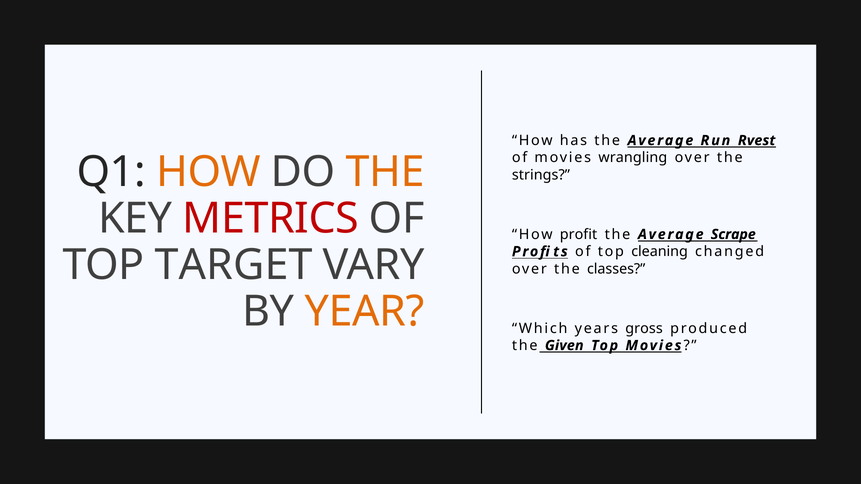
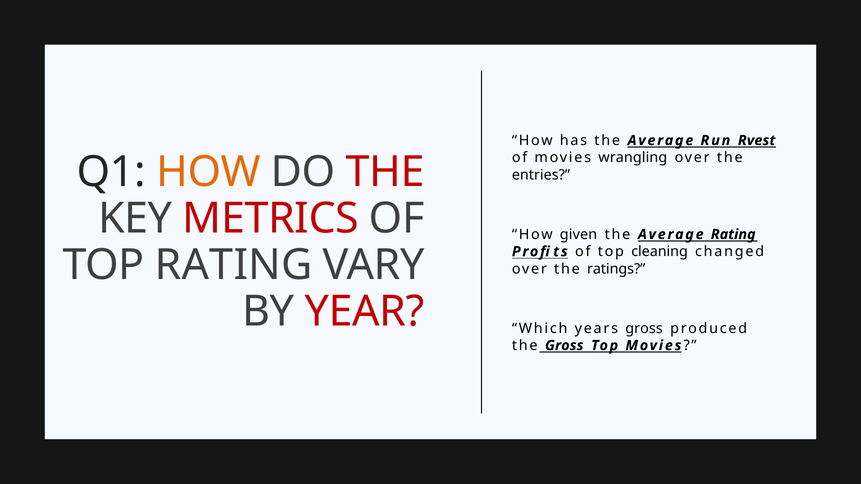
THE at (385, 172) colour: orange -> red
strings: strings -> entries
profit: profit -> given
Average Scrape: Scrape -> Rating
TOP TARGET: TARGET -> RATING
classes: classes -> ratings
YEAR colour: orange -> red
the Given: Given -> Gross
